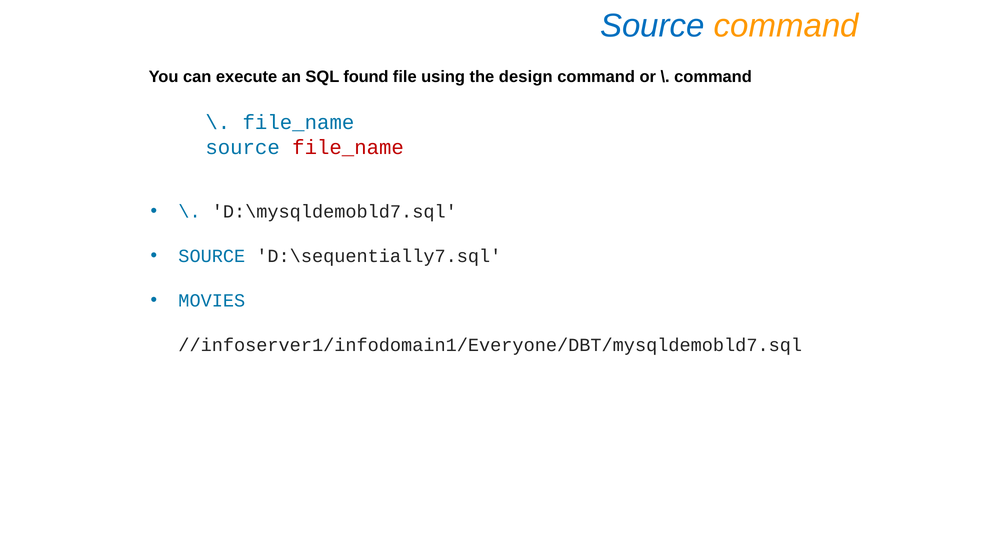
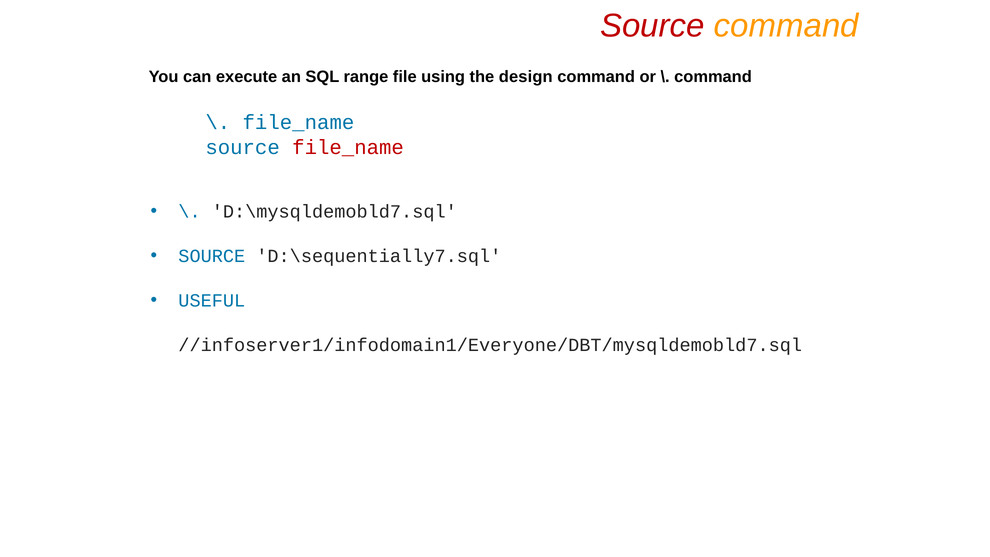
Source at (652, 26) colour: blue -> red
found: found -> range
MOVIES: MOVIES -> USEFUL
